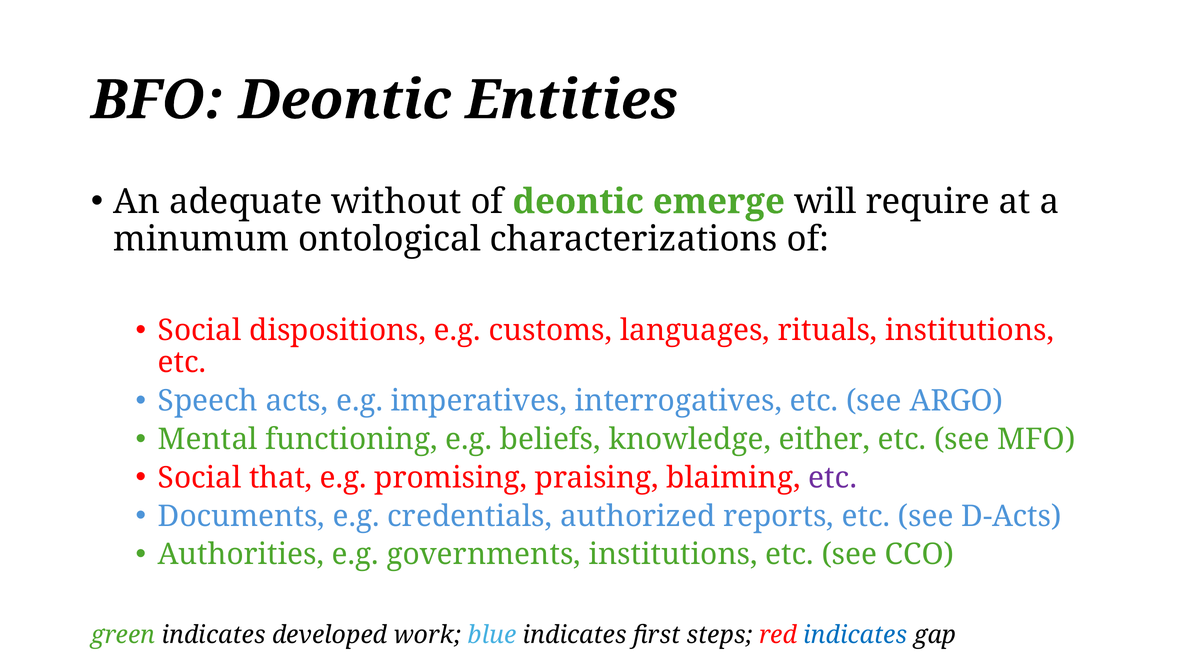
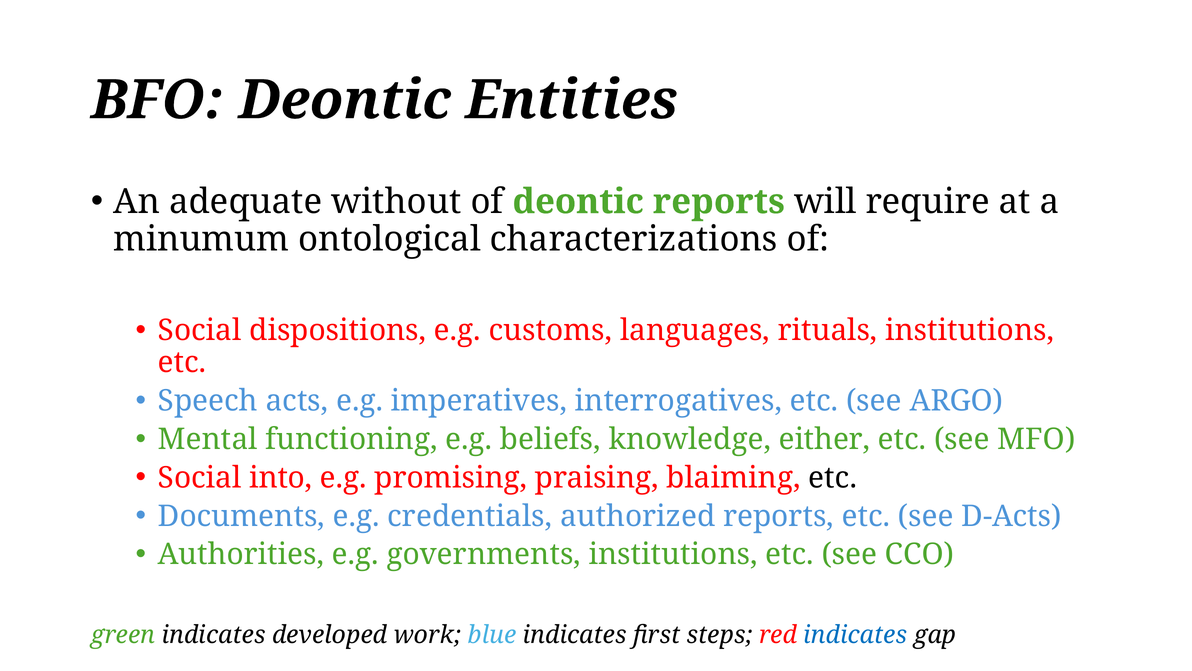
deontic emerge: emerge -> reports
that: that -> into
etc at (833, 477) colour: purple -> black
